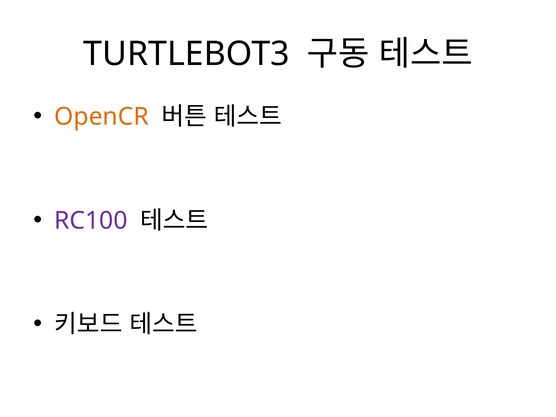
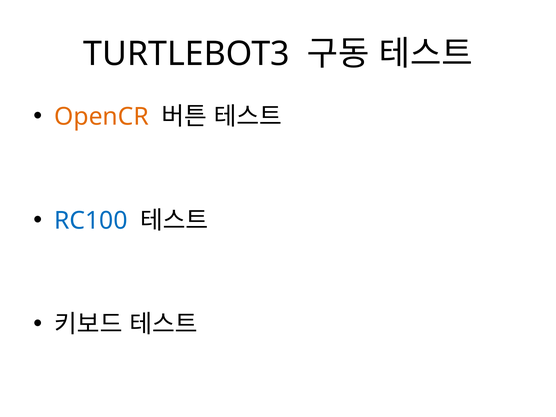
RC100 colour: purple -> blue
